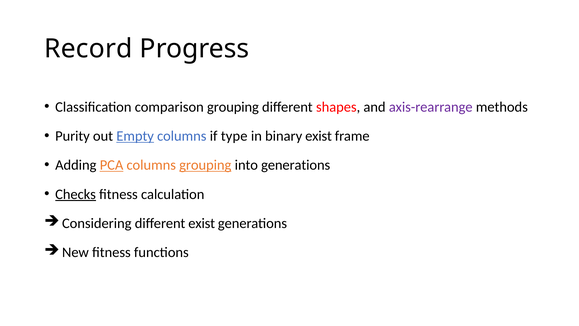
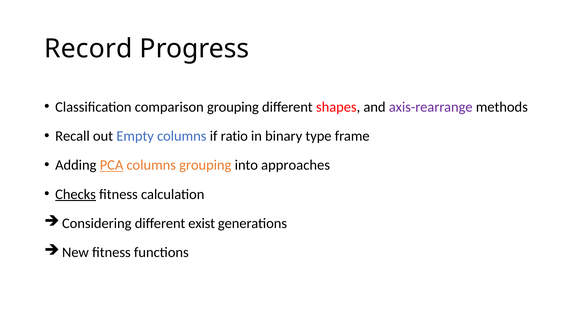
Purity: Purity -> Recall
Empty underline: present -> none
type: type -> ratio
binary exist: exist -> type
grouping at (205, 165) underline: present -> none
into generations: generations -> approaches
